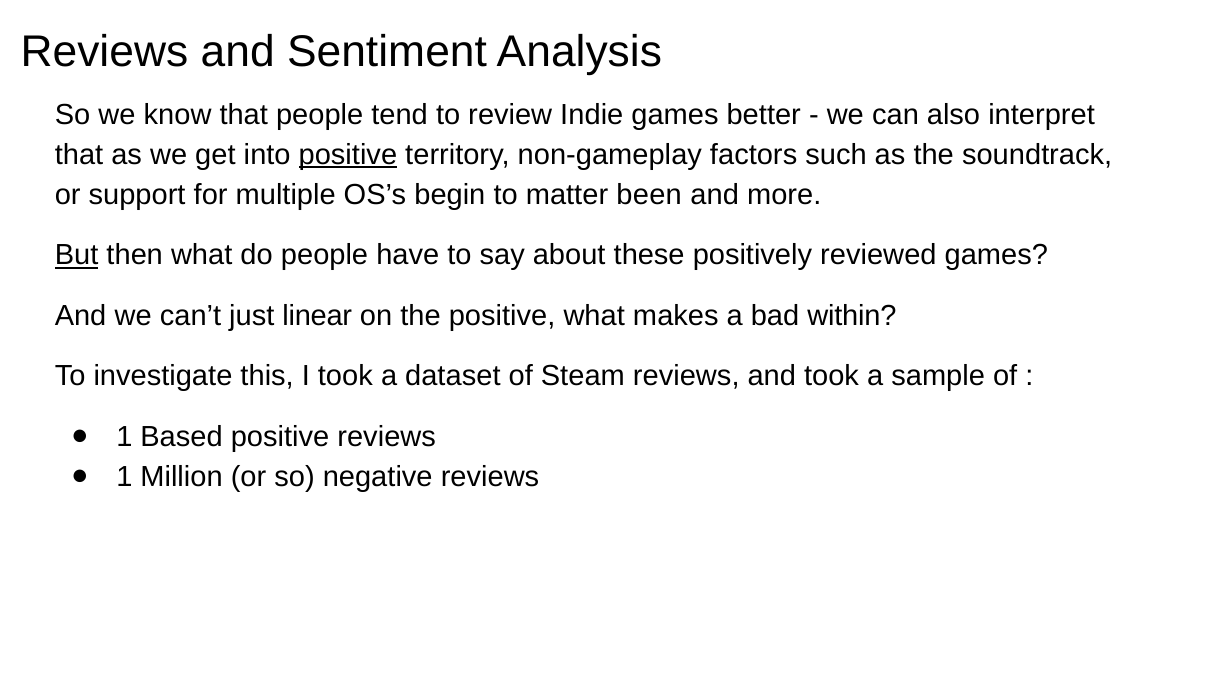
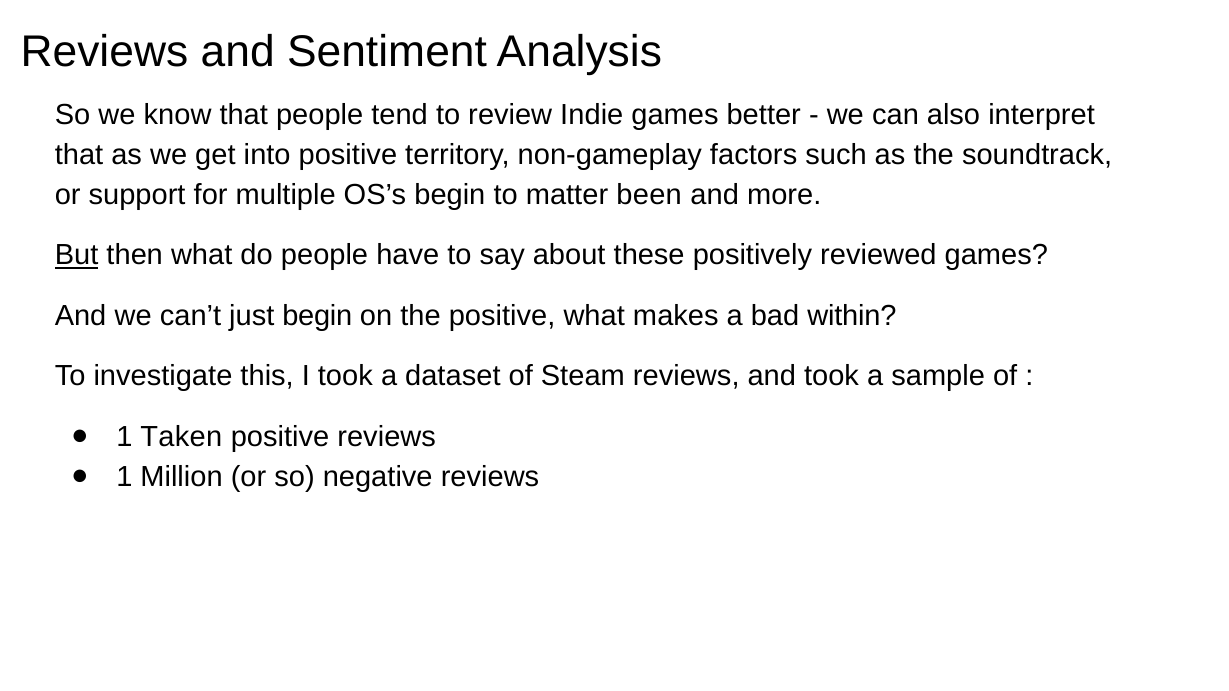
positive at (348, 155) underline: present -> none
just linear: linear -> begin
Based: Based -> Taken
